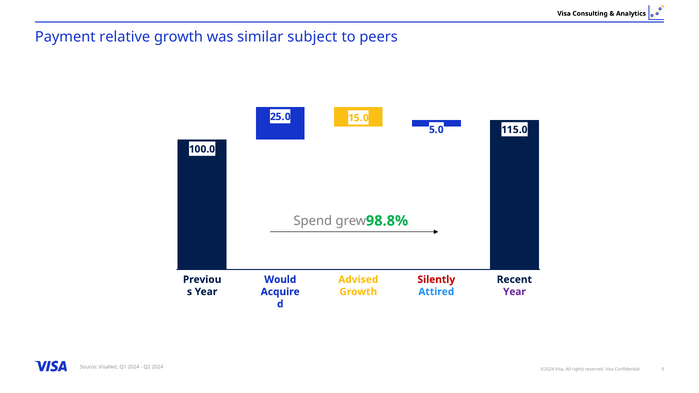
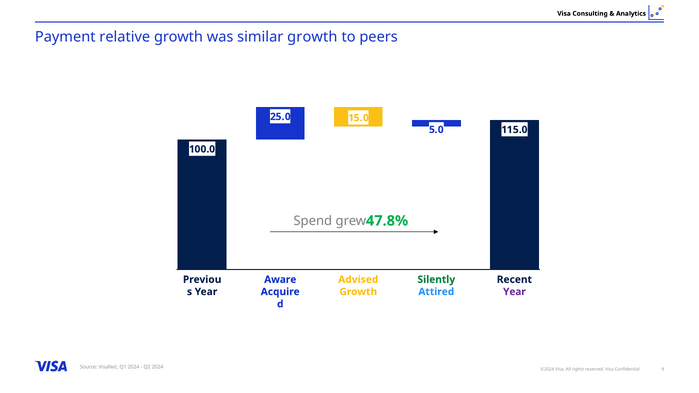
similar subject: subject -> growth
98.8%: 98.8% -> 47.8%
Would: Would -> Aware
Silently colour: red -> green
